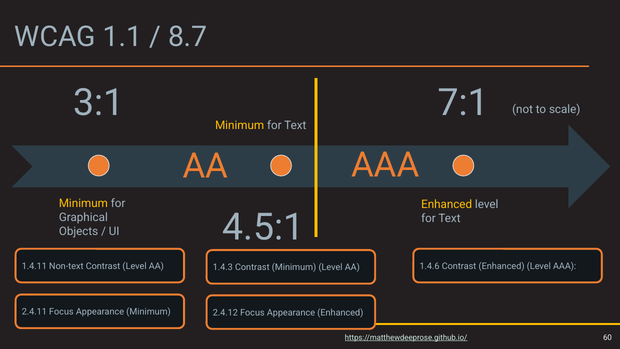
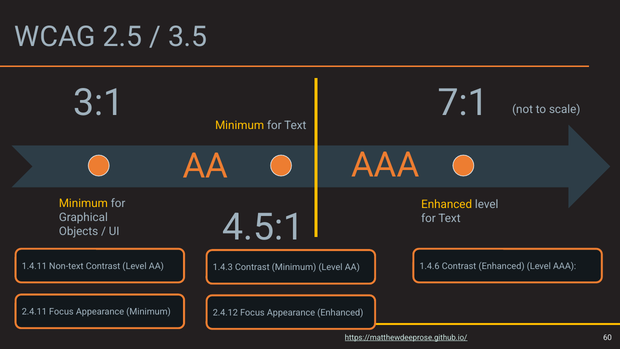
1.1: 1.1 -> 2.5
8.7: 8.7 -> 3.5
